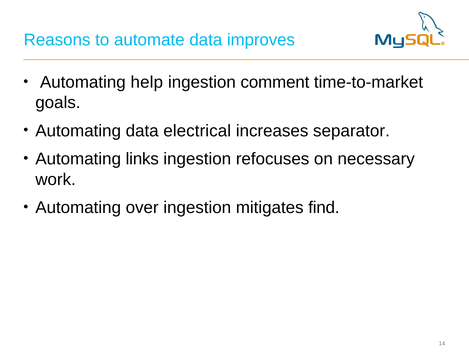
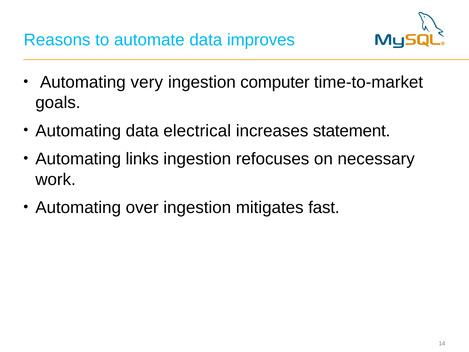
help: help -> very
comment: comment -> computer
separator: separator -> statement
find: find -> fast
